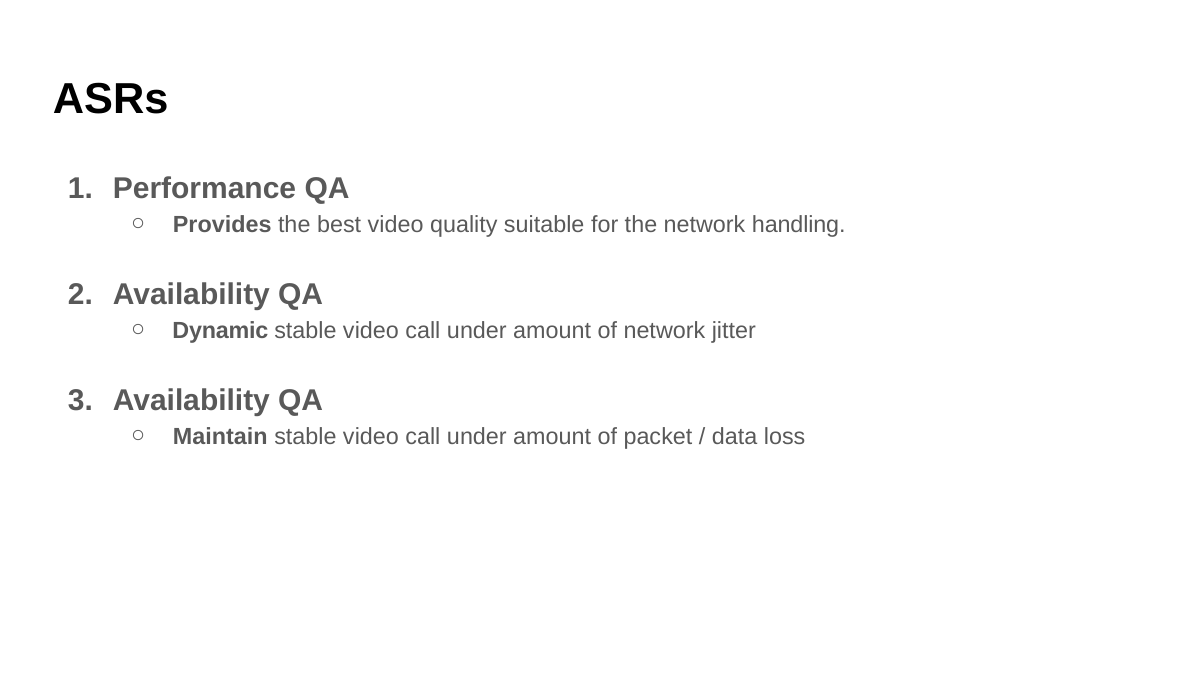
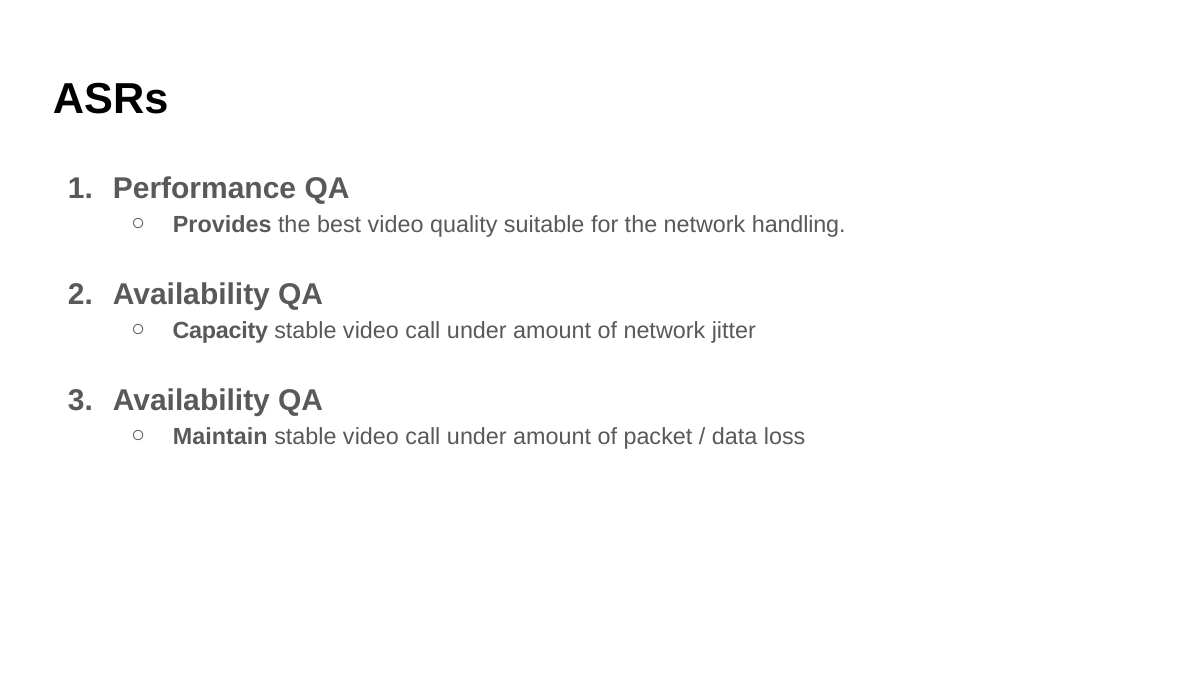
Dynamic: Dynamic -> Capacity
